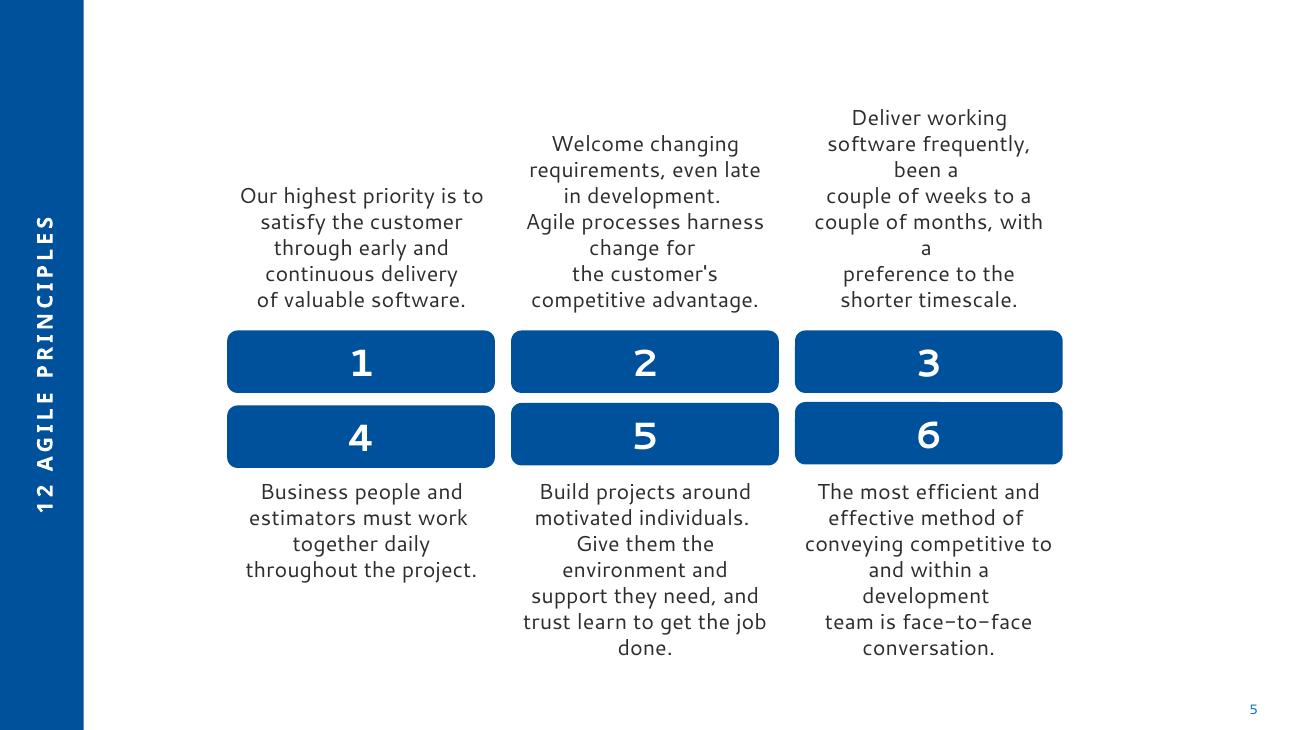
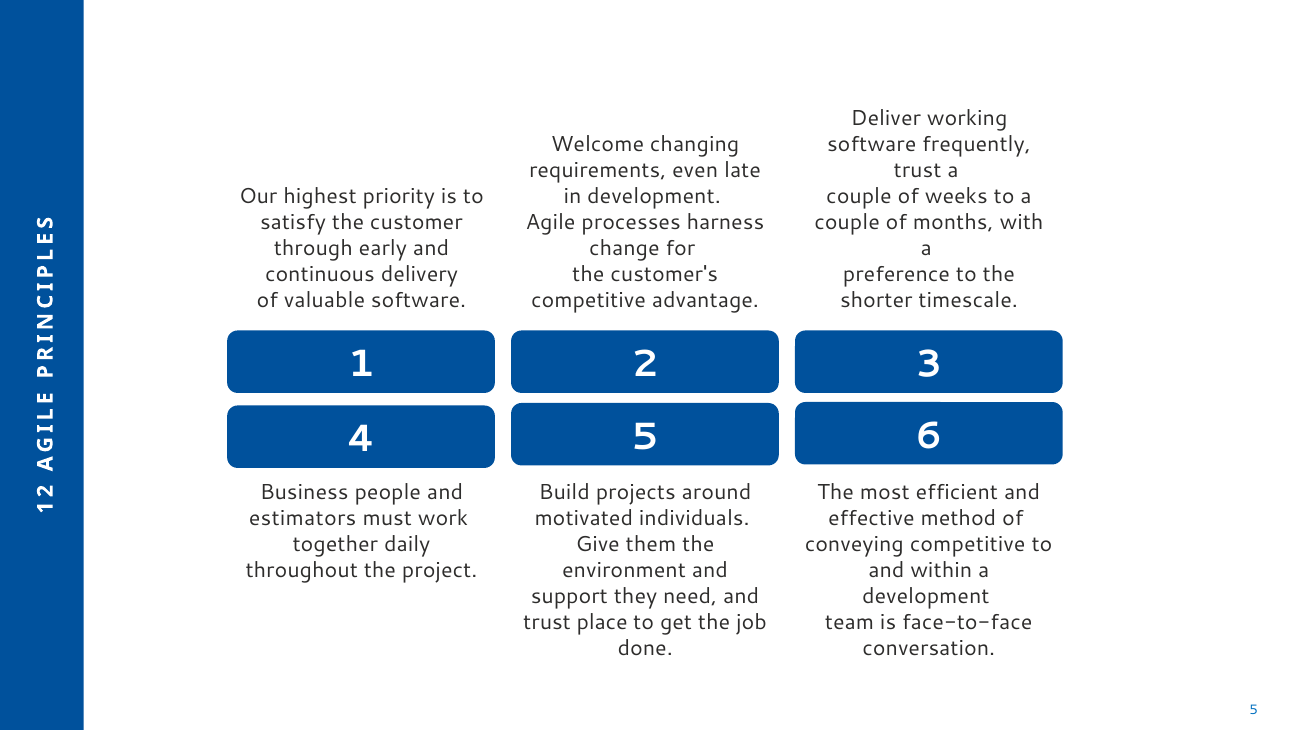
been at (918, 170): been -> trust
learn: learn -> place
